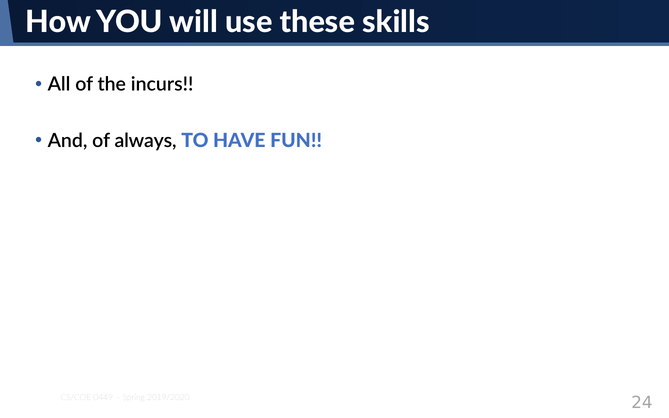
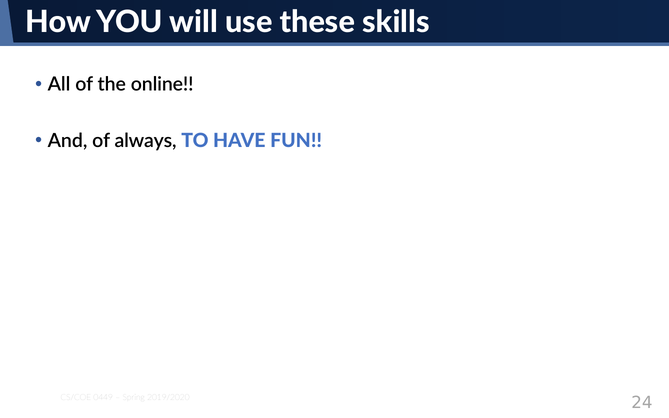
incurs: incurs -> online
